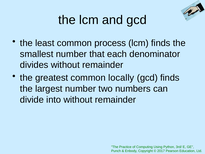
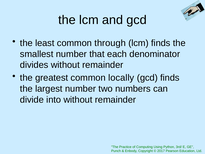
process: process -> through
